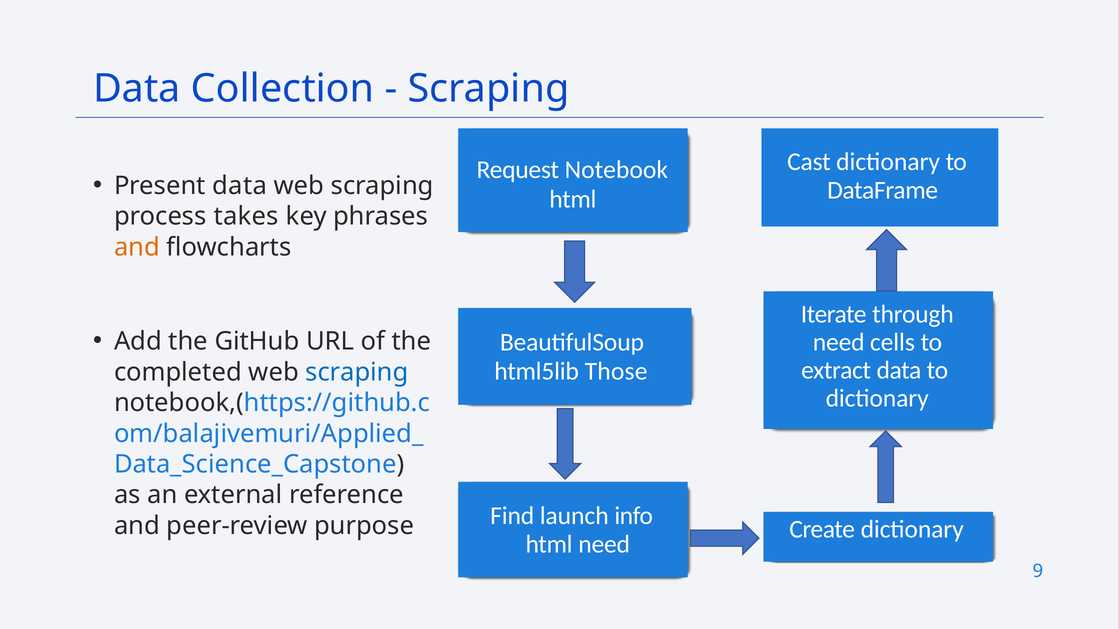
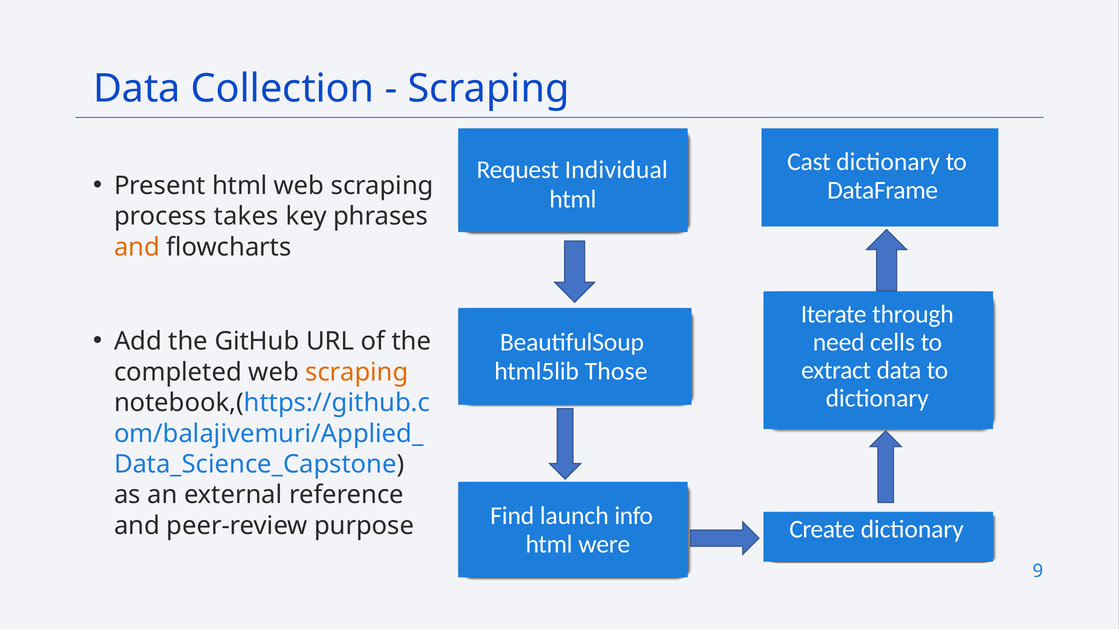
Notebook: Notebook -> Individual
Present data: data -> html
scraping at (357, 372) colour: blue -> orange
html need: need -> were
